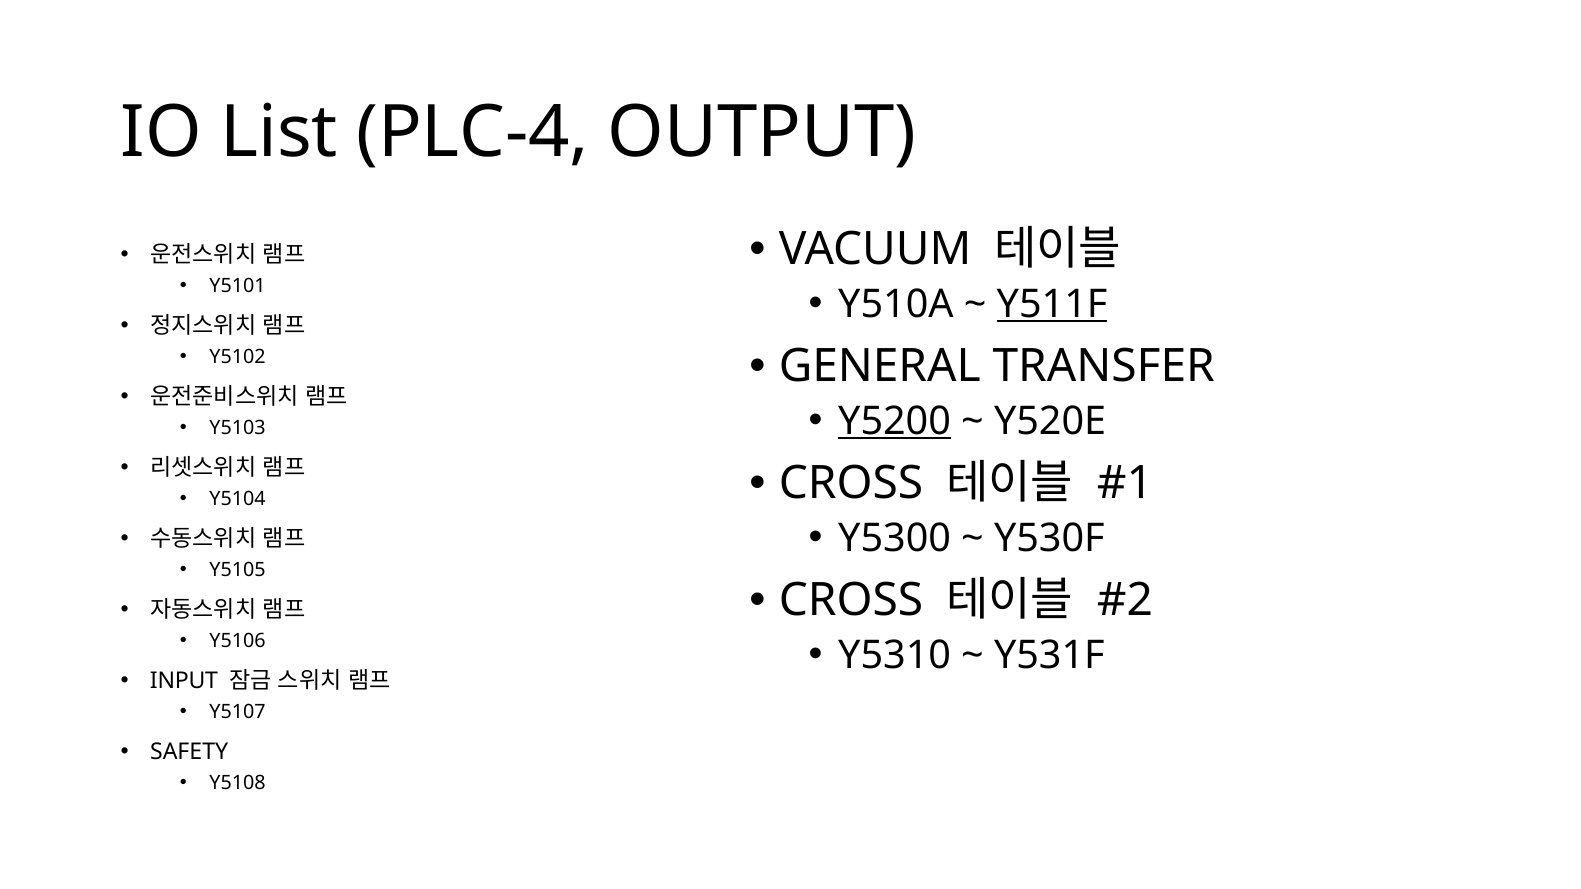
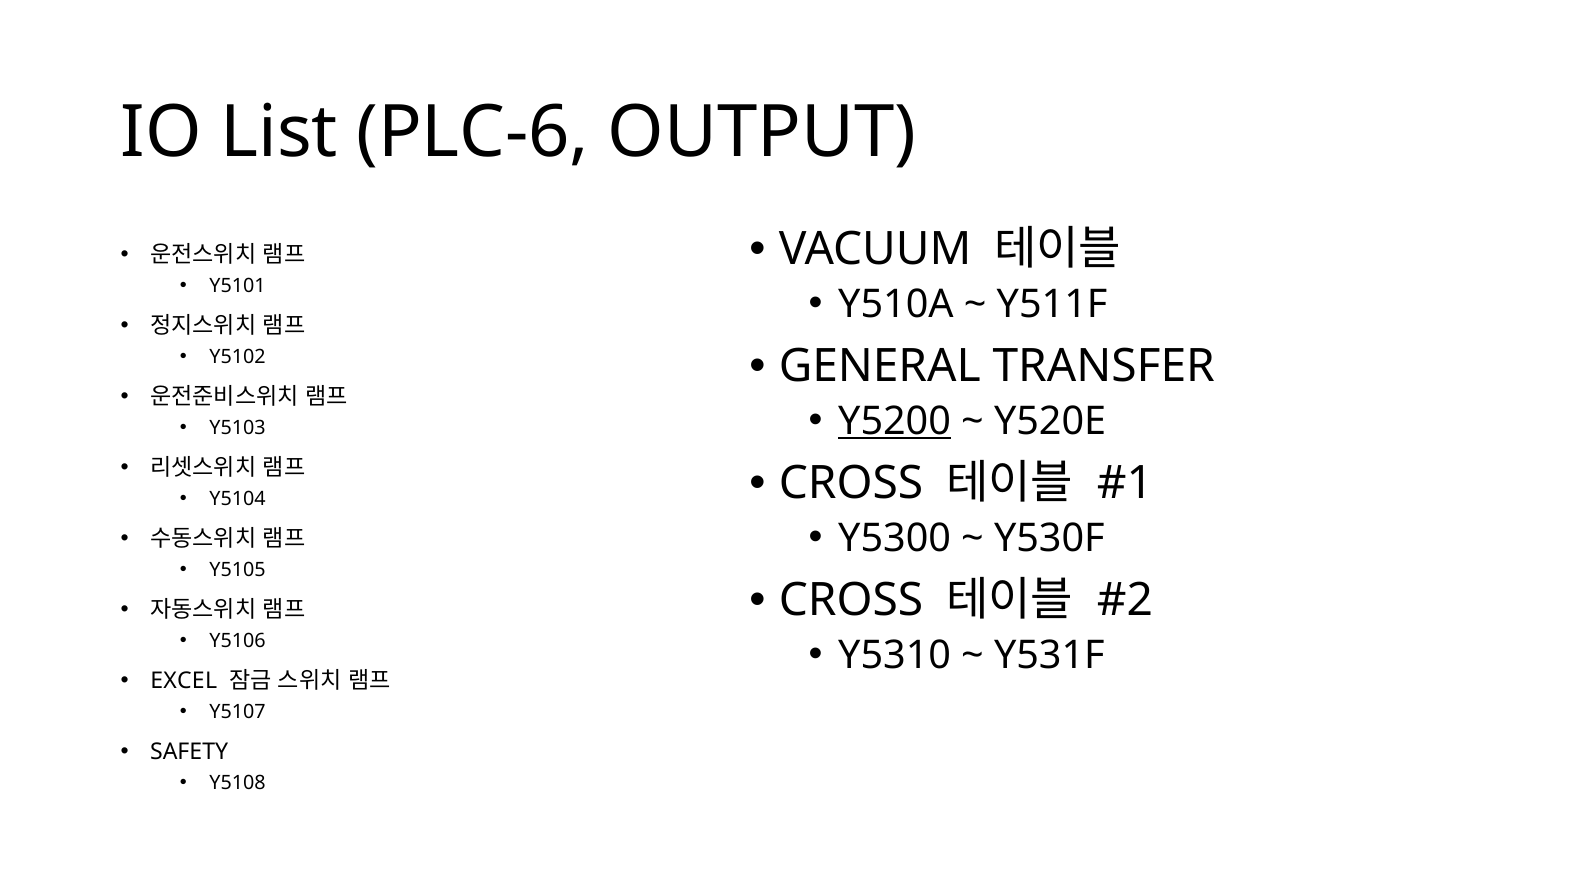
PLC-4: PLC-4 -> PLC-6
Y511F underline: present -> none
INPUT: INPUT -> EXCEL
